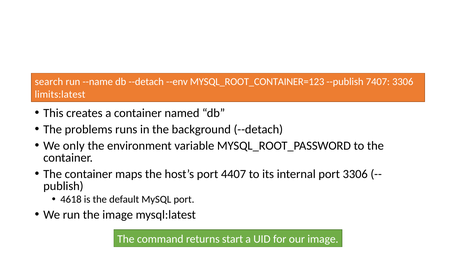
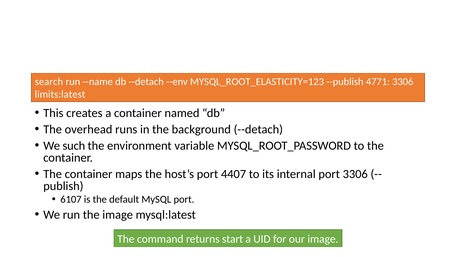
MYSQL_ROOT_CONTAINER=123: MYSQL_ROOT_CONTAINER=123 -> MYSQL_ROOT_ELASTICITY=123
7407: 7407 -> 4771
problems: problems -> overhead
only: only -> such
4618: 4618 -> 6107
